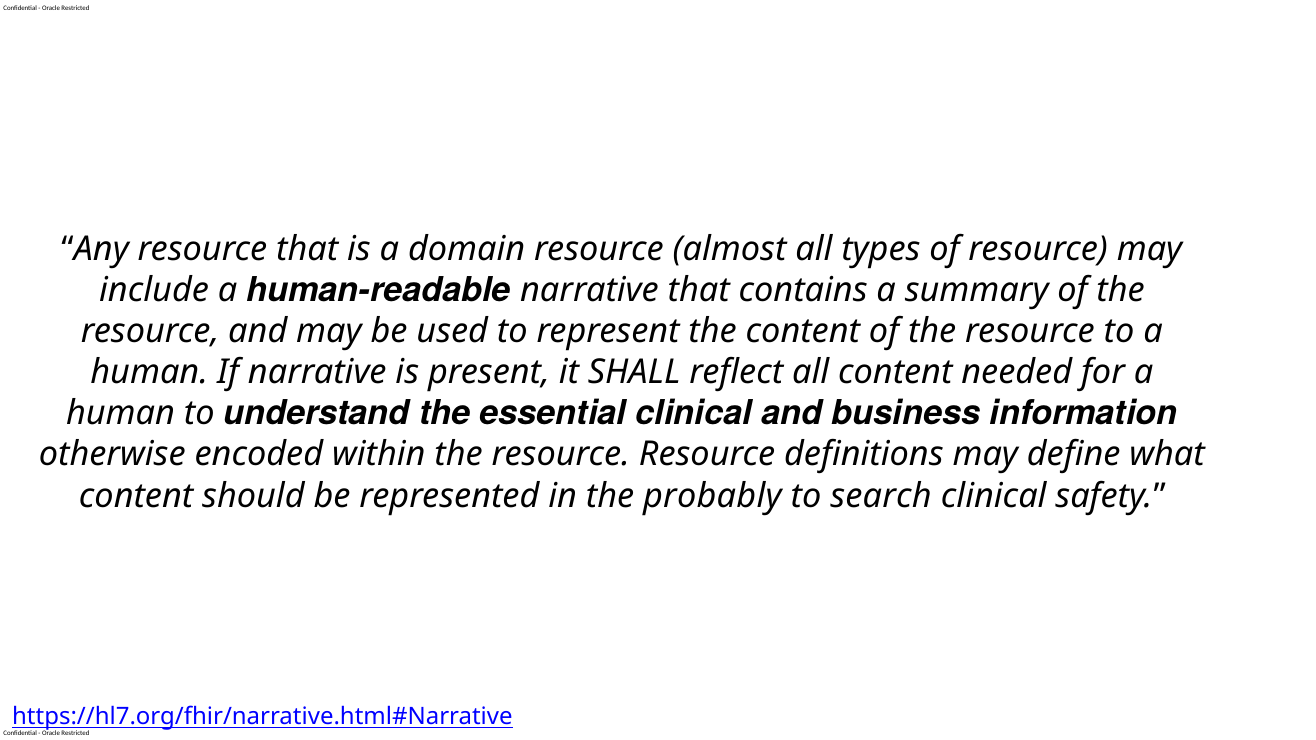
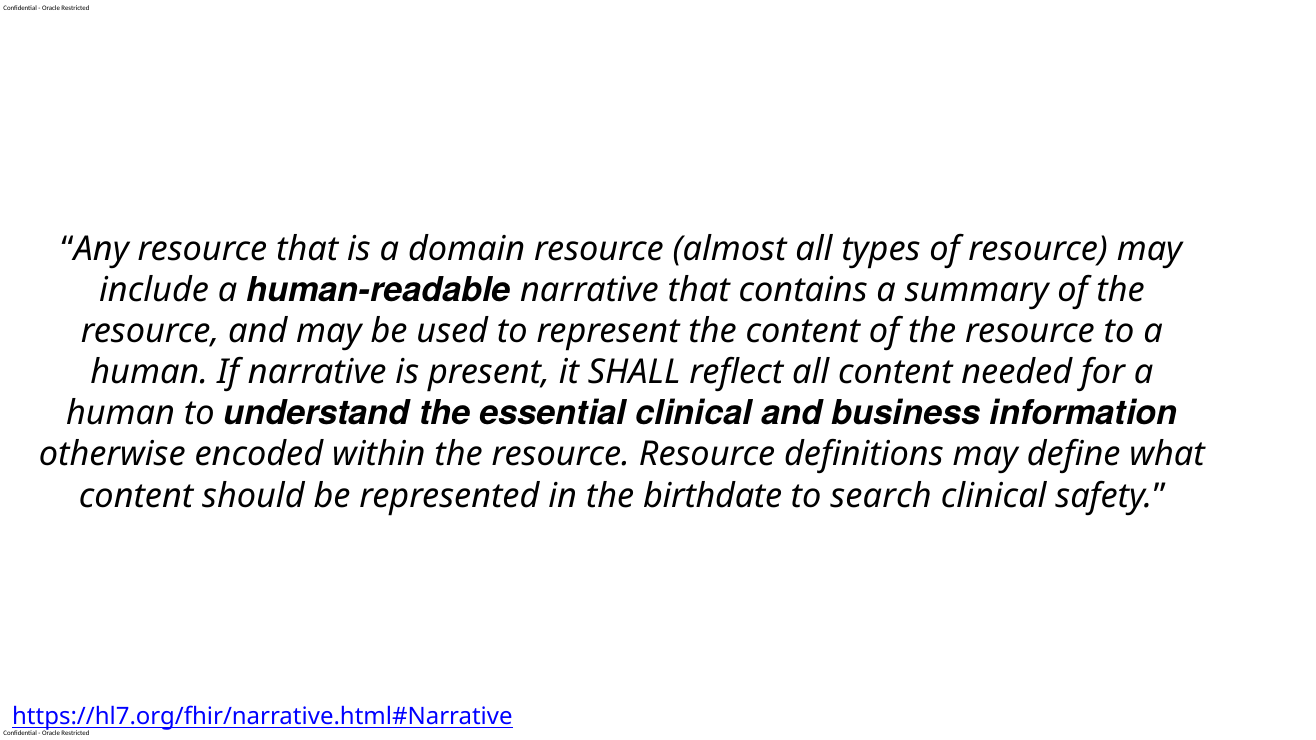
probably: probably -> birthdate
